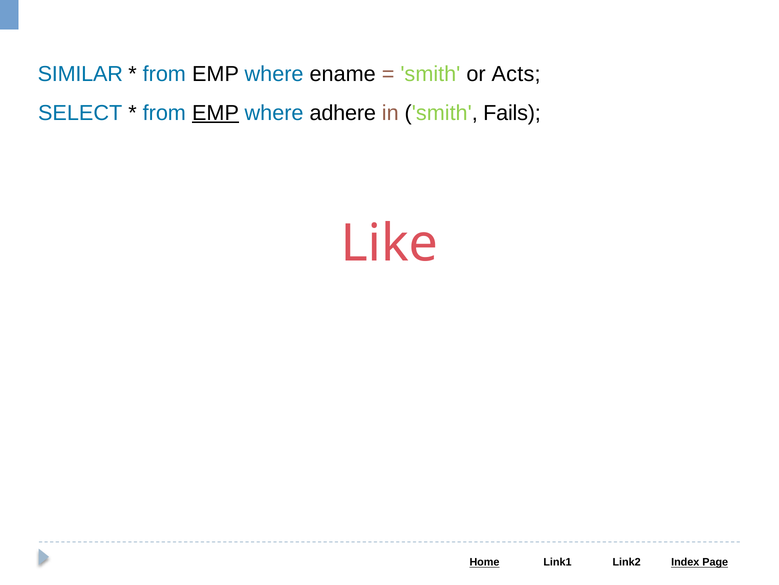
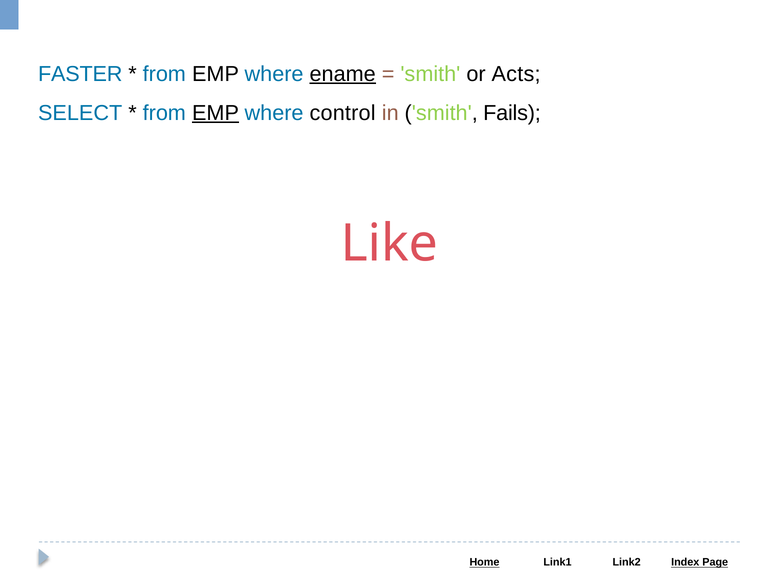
SIMILAR: SIMILAR -> FASTER
ename underline: none -> present
adhere: adhere -> control
